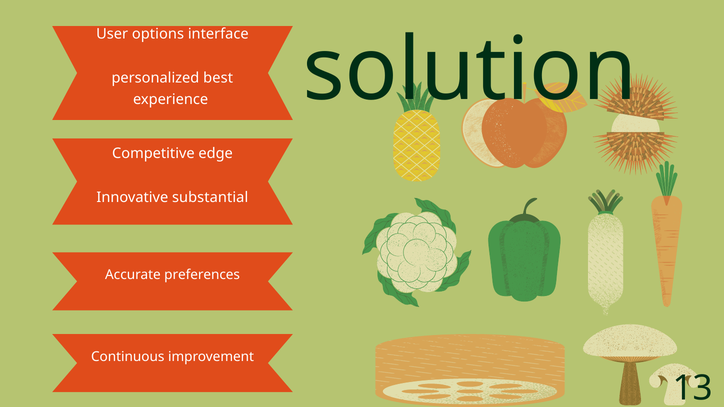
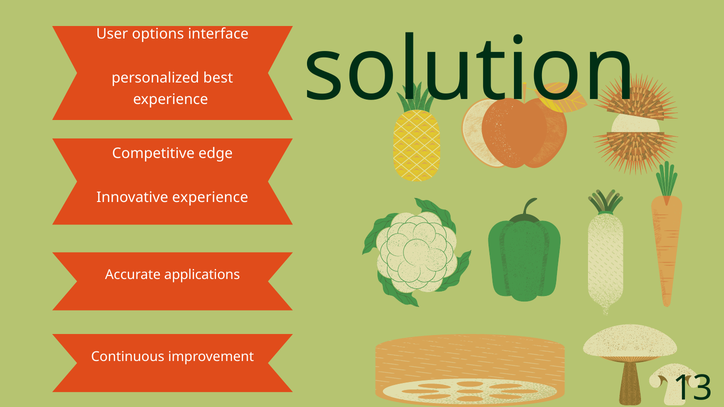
Innovative substantial: substantial -> experience
preferences: preferences -> applications
